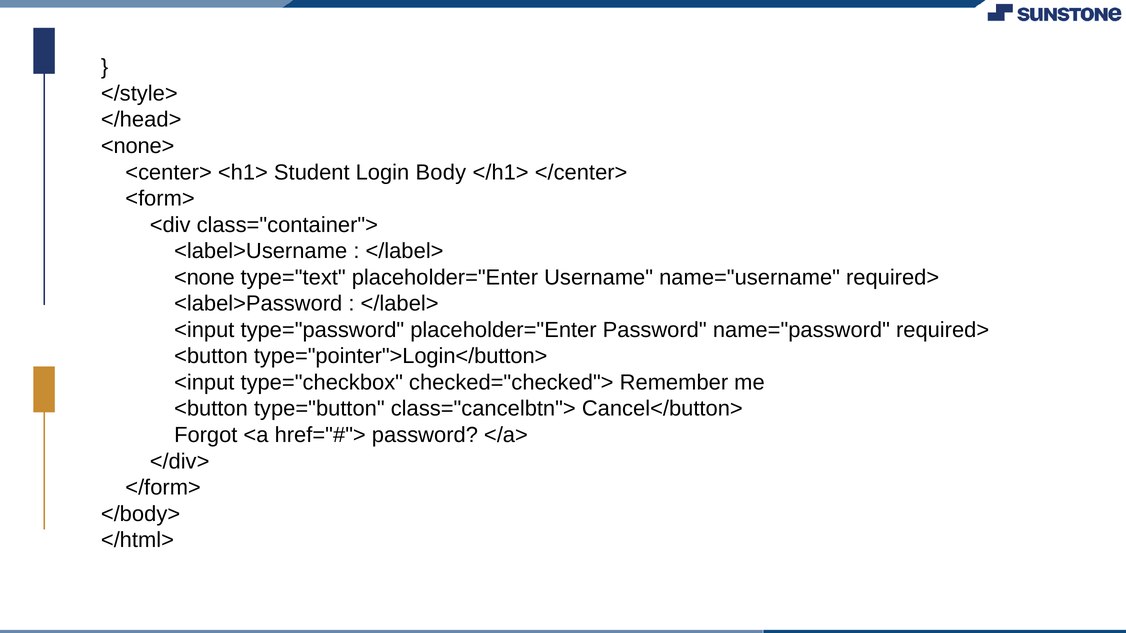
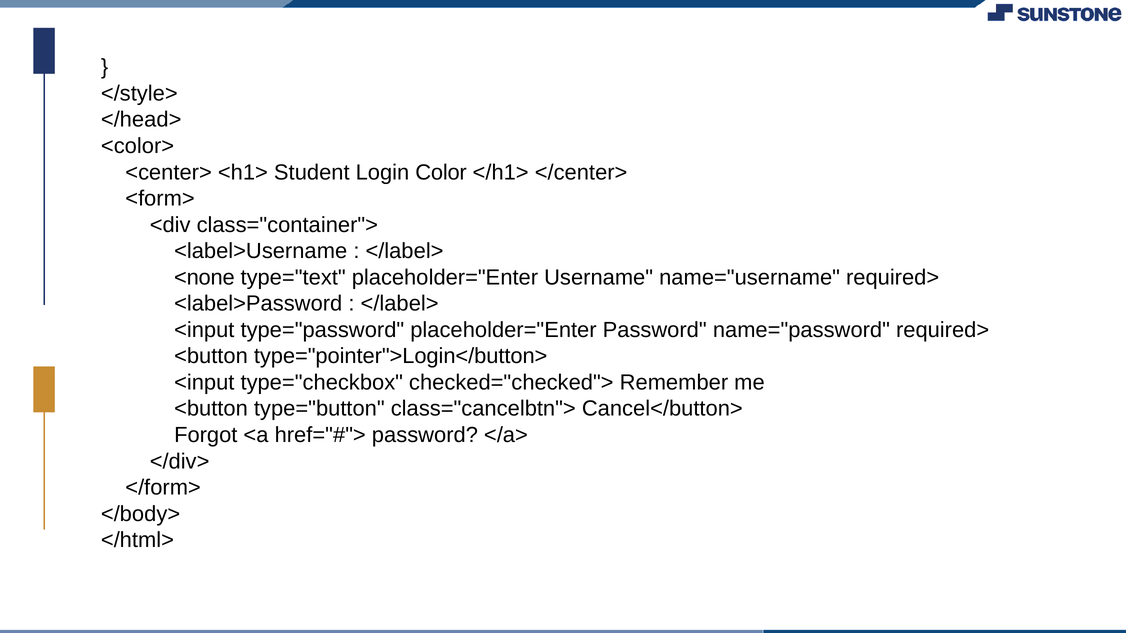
<none>: <none> -> <color>
Body: Body -> Color
